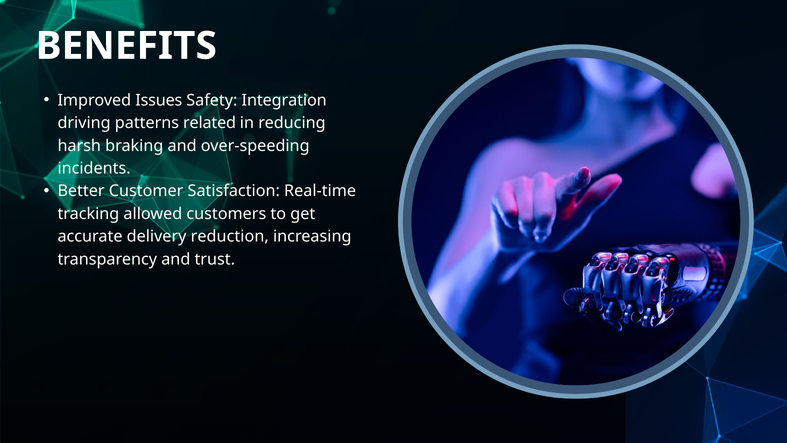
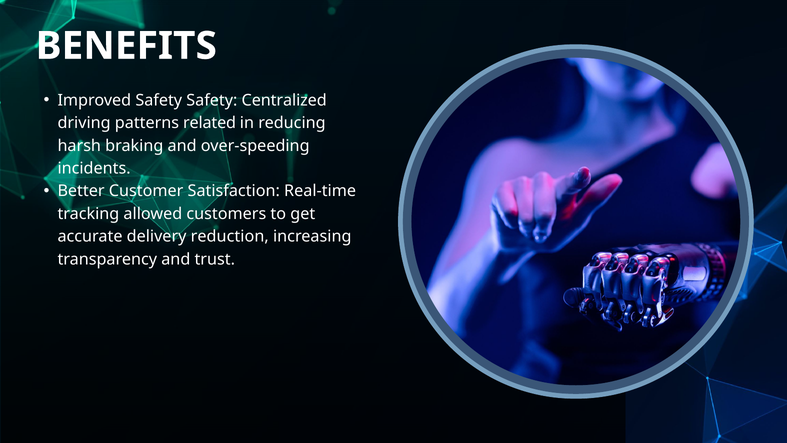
Improved Issues: Issues -> Safety
Integration: Integration -> Centralized
